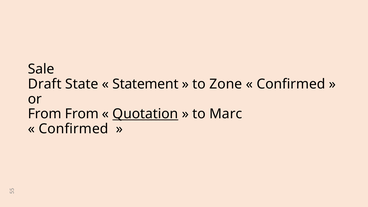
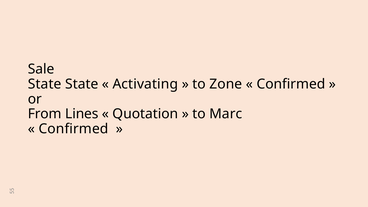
Draft at (45, 84): Draft -> State
Statement: Statement -> Activating
From From: From -> Lines
Quotation underline: present -> none
